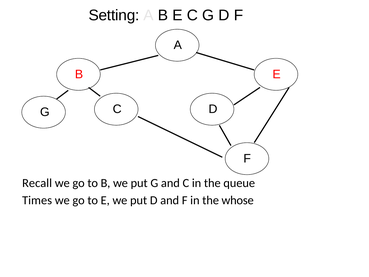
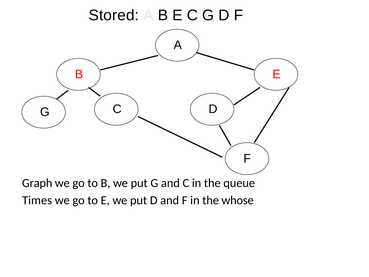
Setting: Setting -> Stored
Recall: Recall -> Graph
